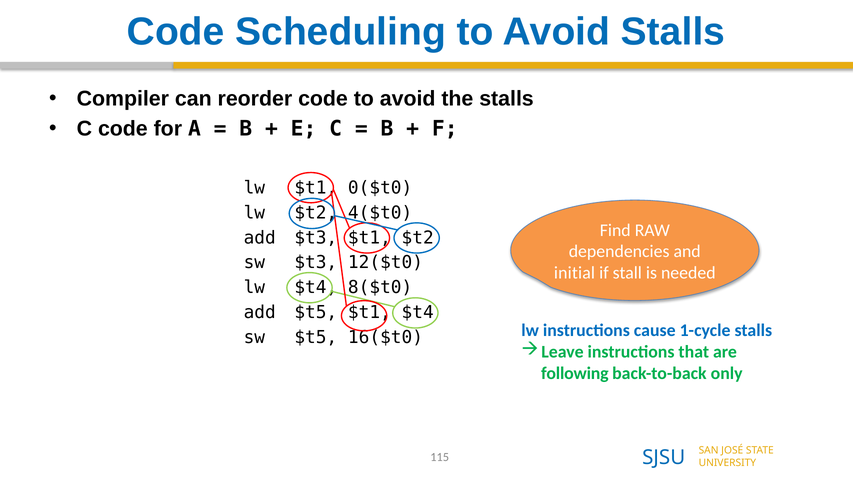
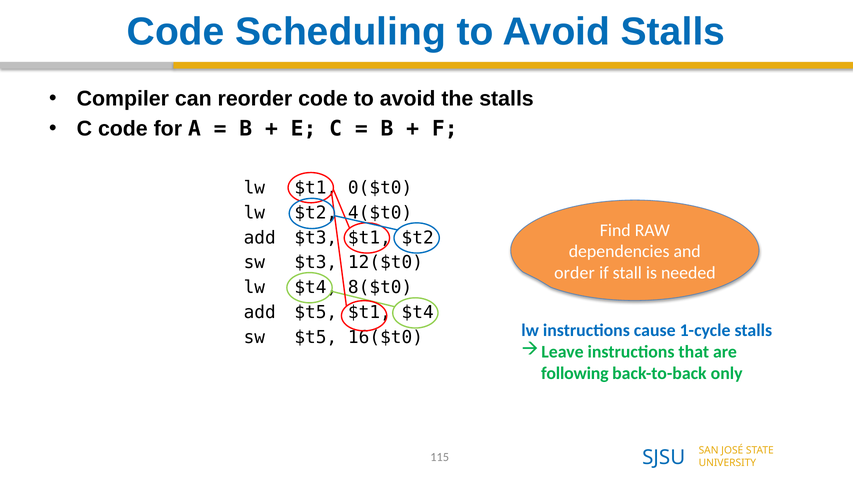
initial: initial -> order
